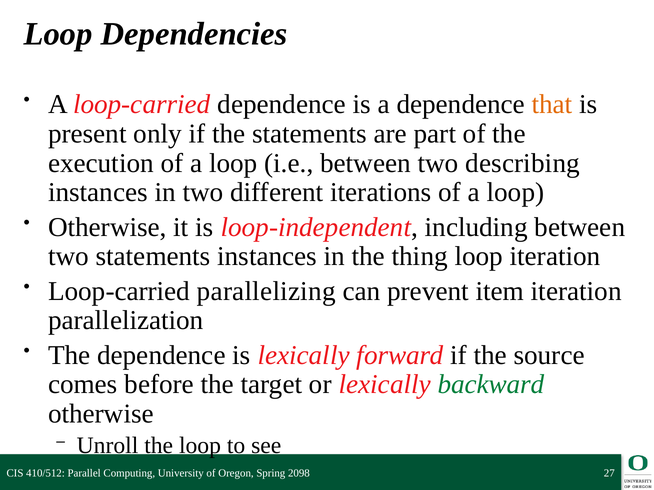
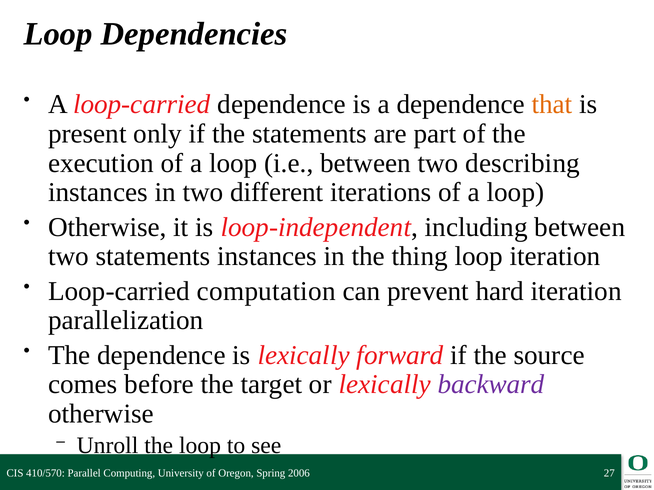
parallelizing: parallelizing -> computation
item: item -> hard
backward colour: green -> purple
410/512: 410/512 -> 410/570
2098: 2098 -> 2006
